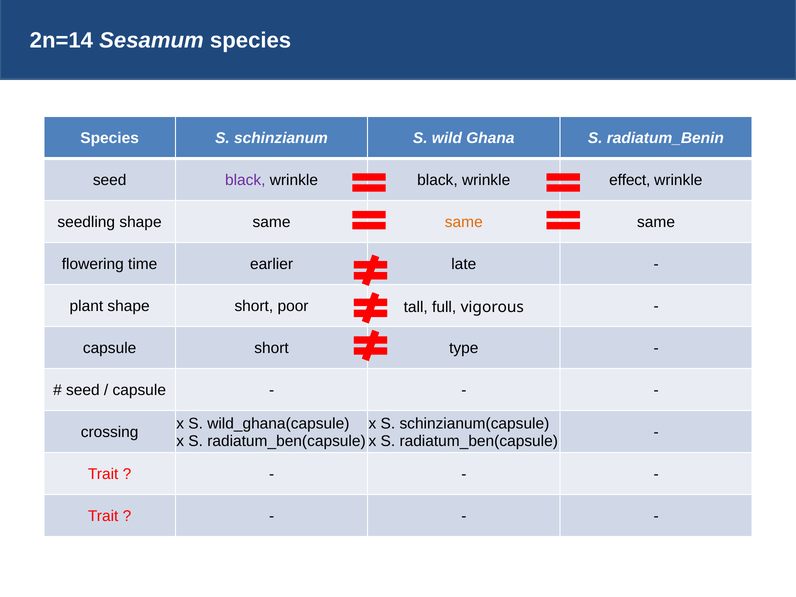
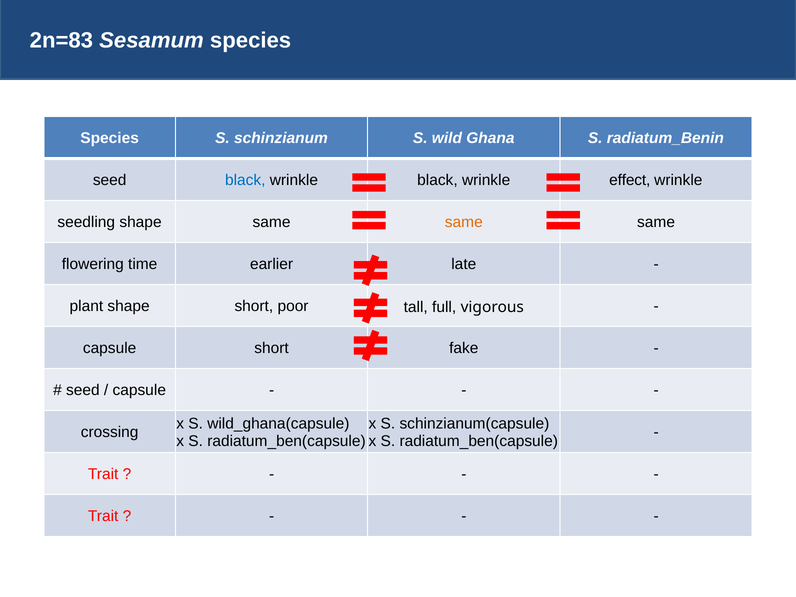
2n=14: 2n=14 -> 2n=83
black at (245, 180) colour: purple -> blue
type: type -> fake
